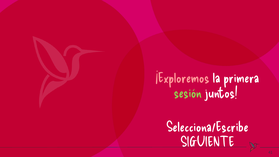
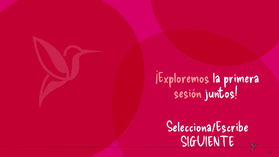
sesión colour: light green -> pink
